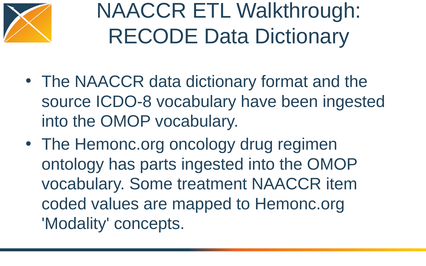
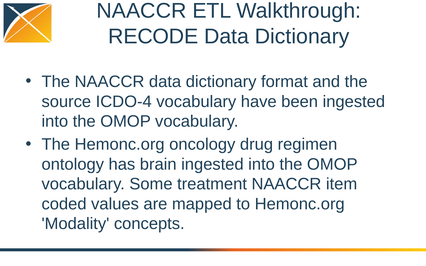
ICDO-8: ICDO-8 -> ICDO-4
parts: parts -> brain
